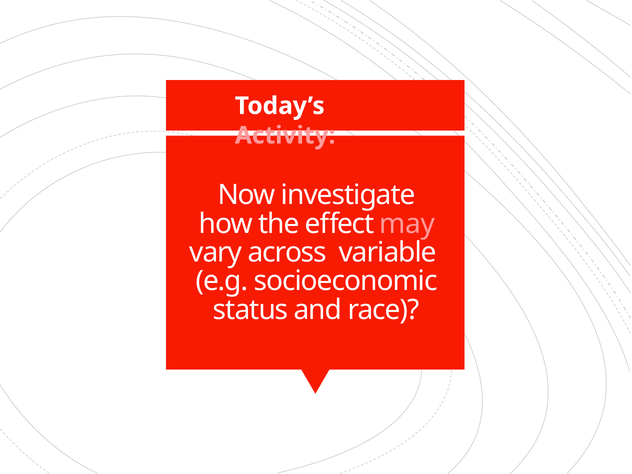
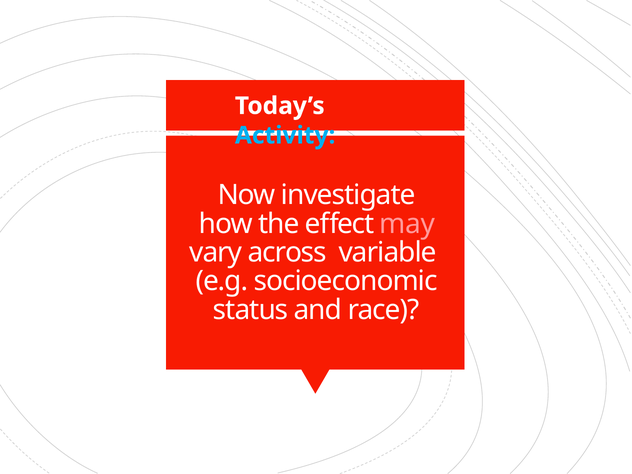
Activity colour: pink -> light blue
